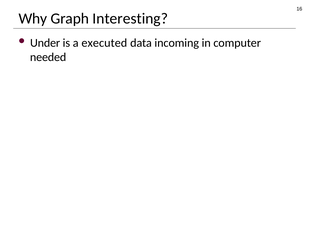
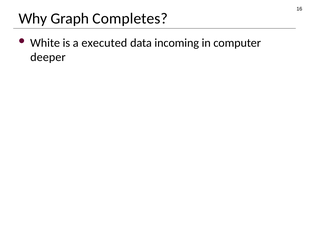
Interesting: Interesting -> Completes
Under: Under -> White
needed: needed -> deeper
